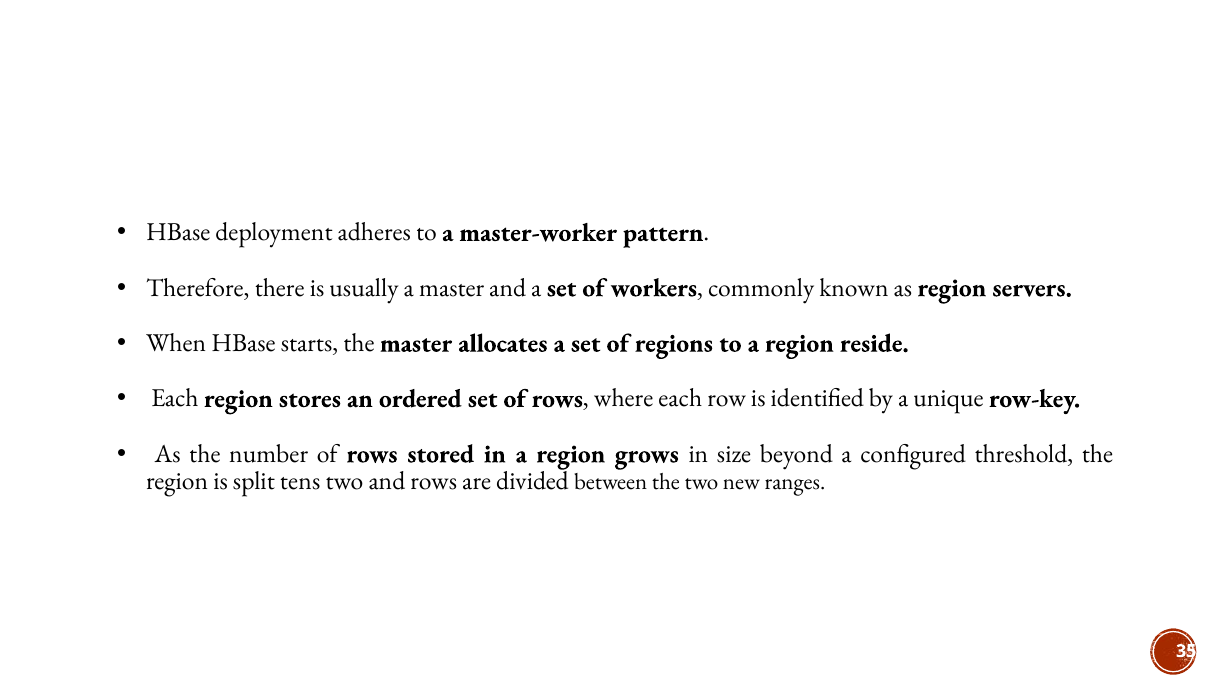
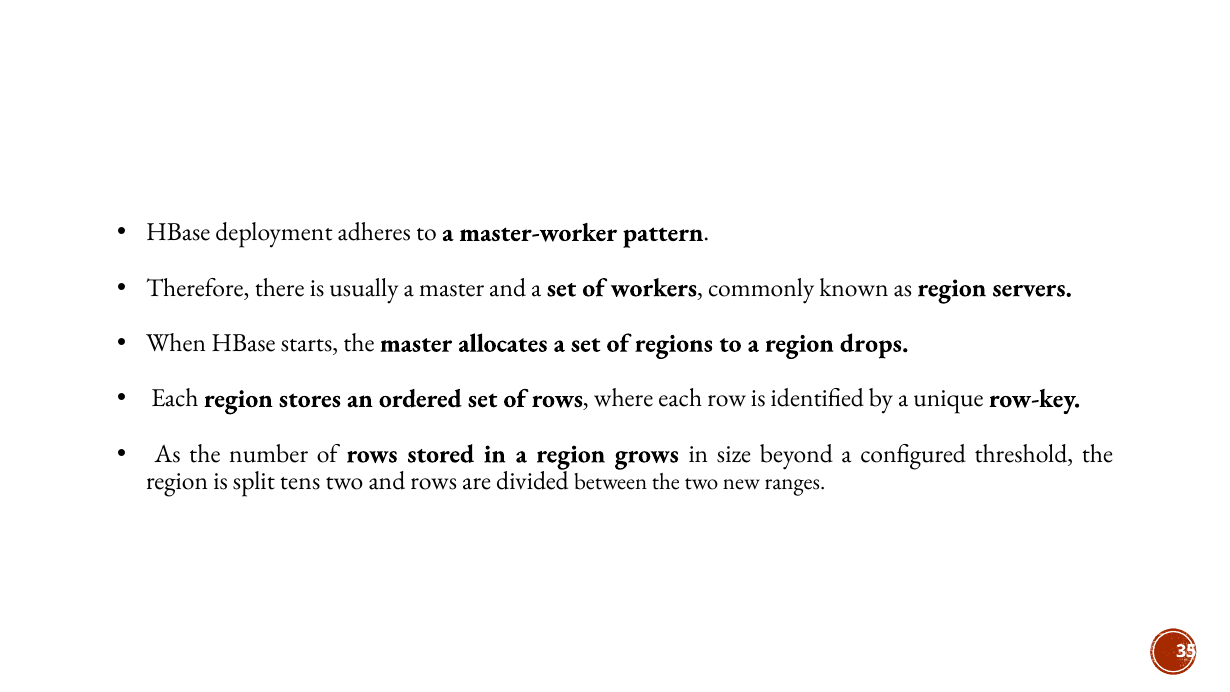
reside: reside -> drops
